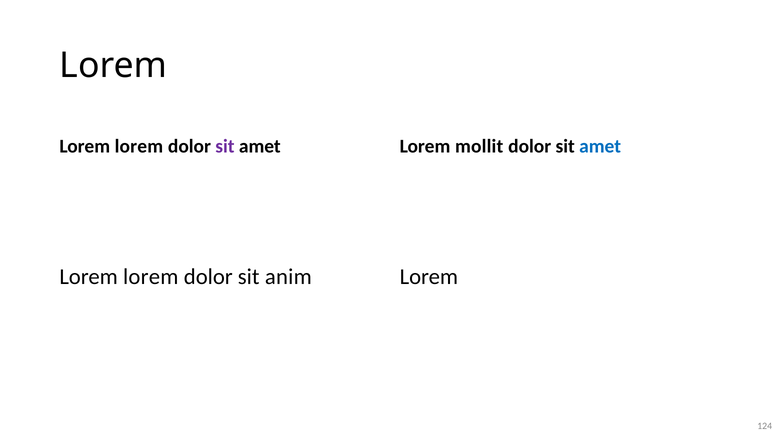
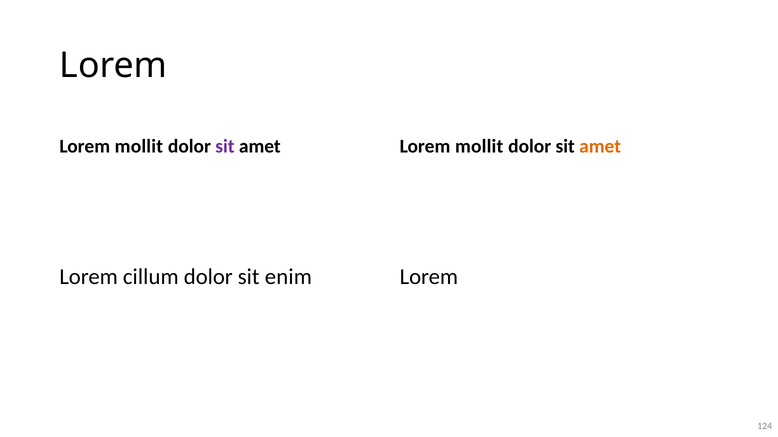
lorem at (139, 146): lorem -> mollit
amet at (600, 146) colour: blue -> orange
lorem at (151, 277): lorem -> cillum
anim: anim -> enim
